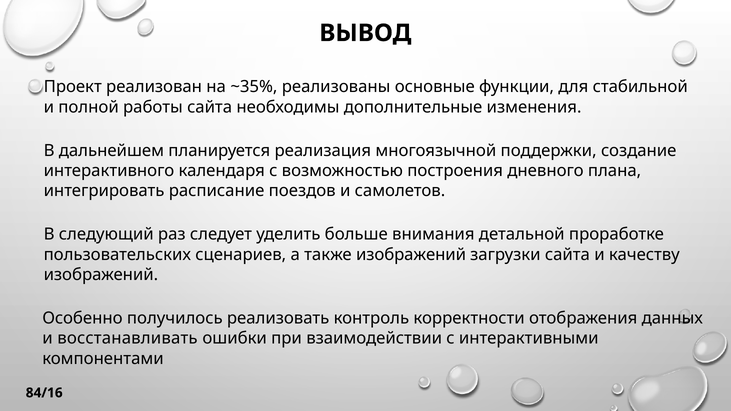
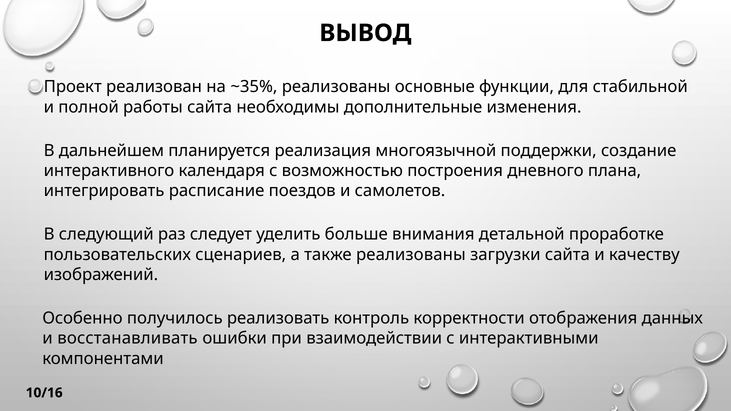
также изображений: изображений -> реализованы
84/16: 84/16 -> 10/16
